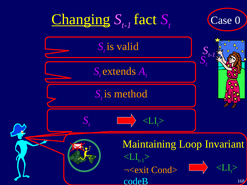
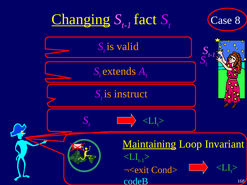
0: 0 -> 8
method: method -> instruct
Maintaining underline: none -> present
